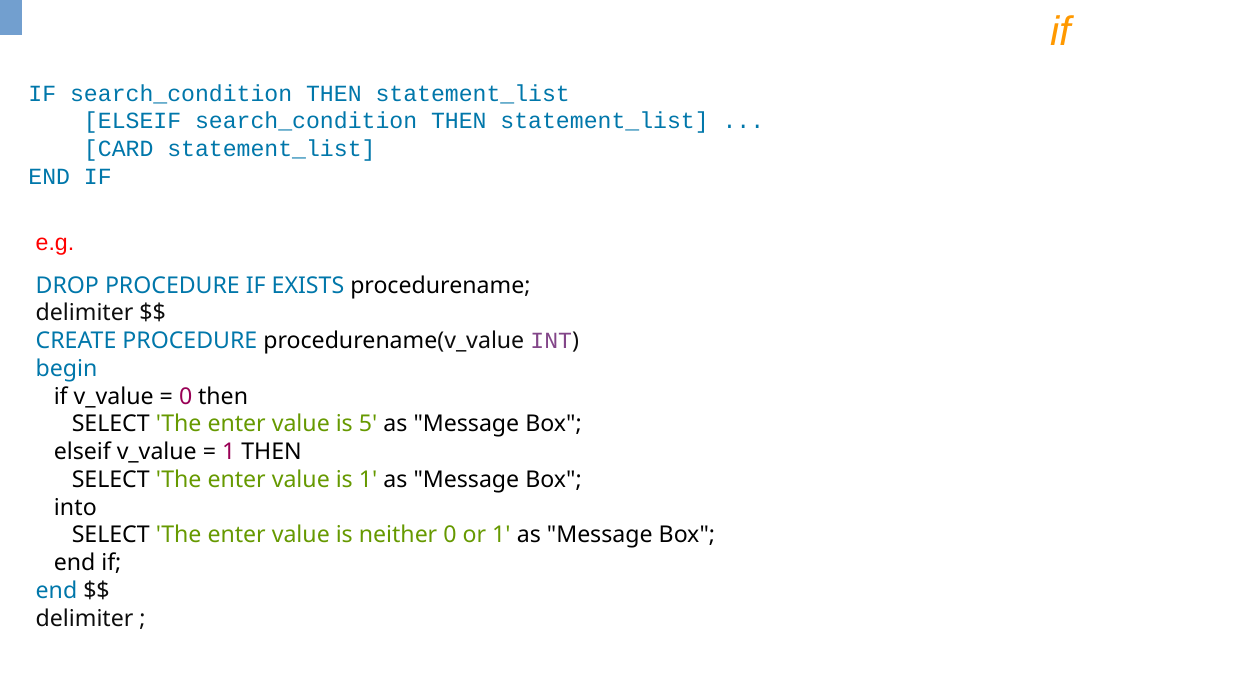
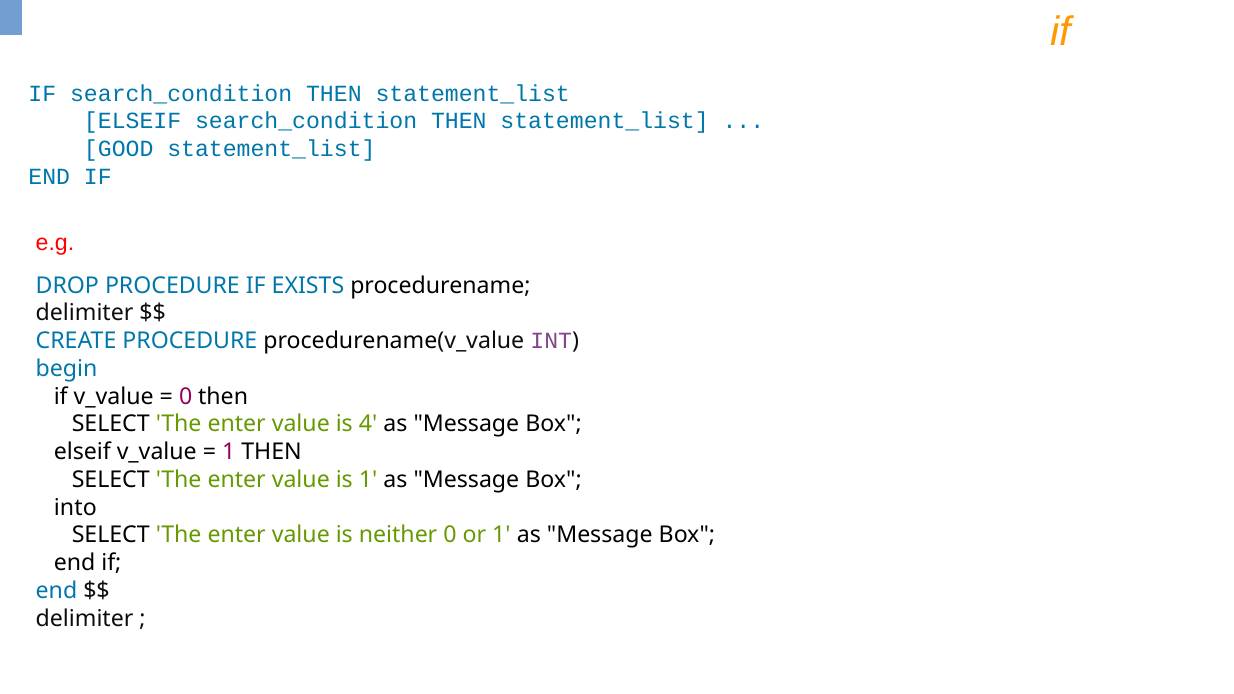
CARD: CARD -> GOOD
5: 5 -> 4
